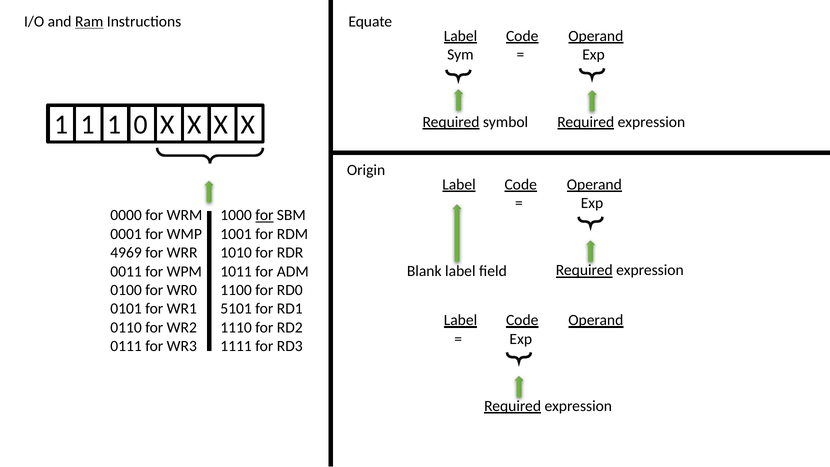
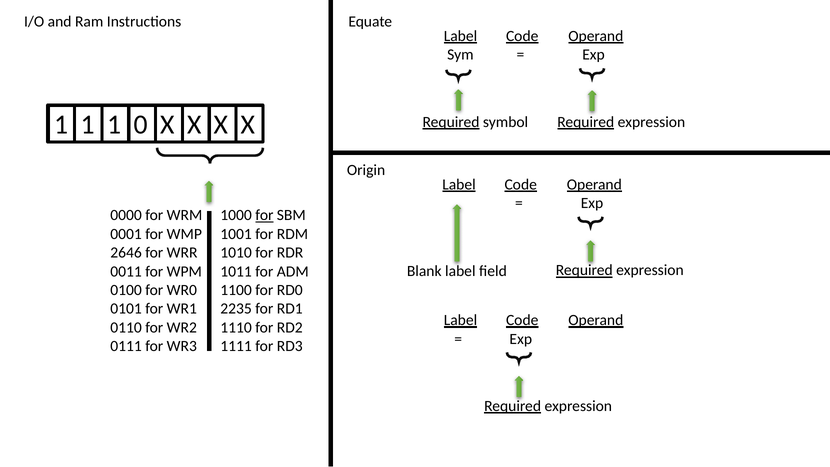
Ram underline: present -> none
4969: 4969 -> 2646
5101: 5101 -> 2235
